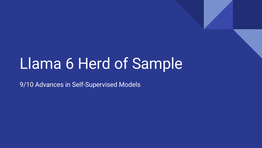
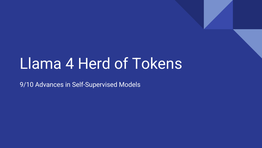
6: 6 -> 4
Sample: Sample -> Tokens
